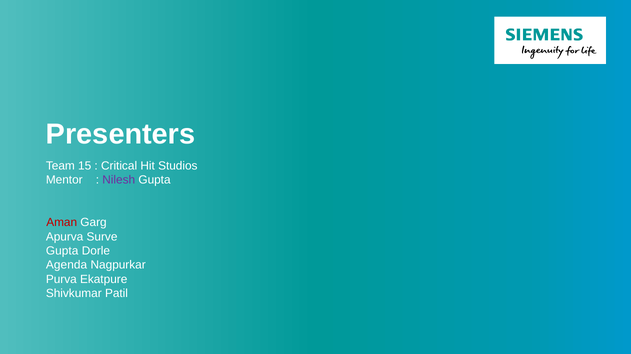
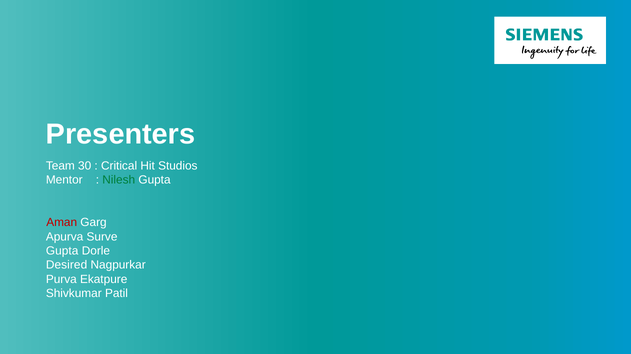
15: 15 -> 30
Nilesh colour: purple -> green
Agenda: Agenda -> Desired
